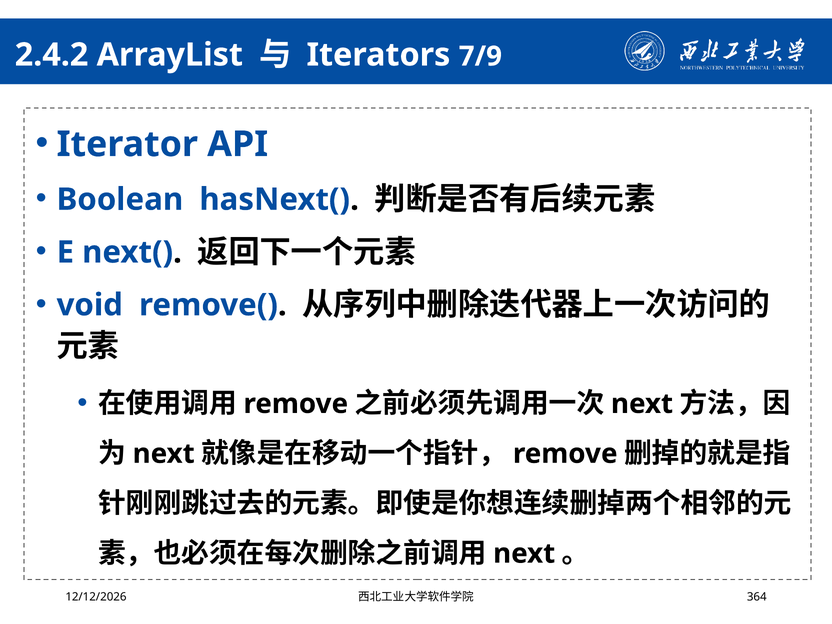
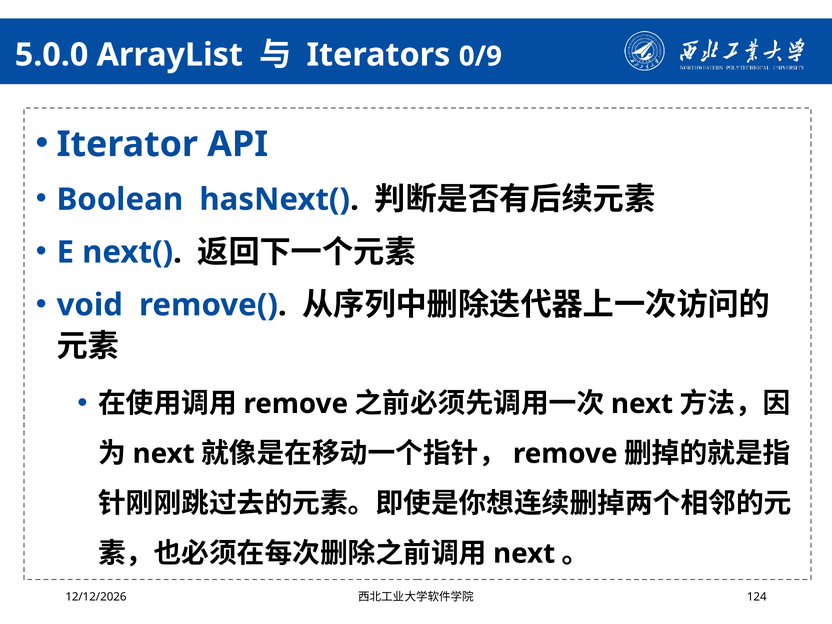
2.4.2: 2.4.2 -> 5.0.0
7/9: 7/9 -> 0/9
364: 364 -> 124
